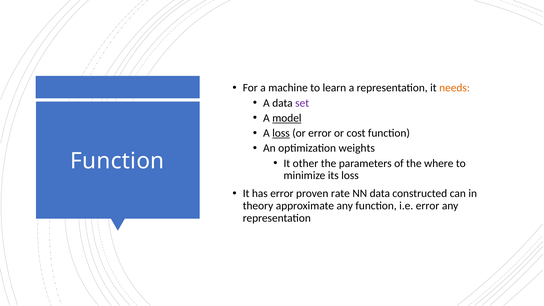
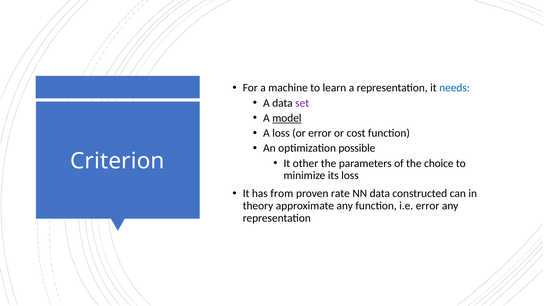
needs colour: orange -> blue
loss at (281, 133) underline: present -> none
weights: weights -> possible
Function at (117, 161): Function -> Criterion
where: where -> choice
has error: error -> from
